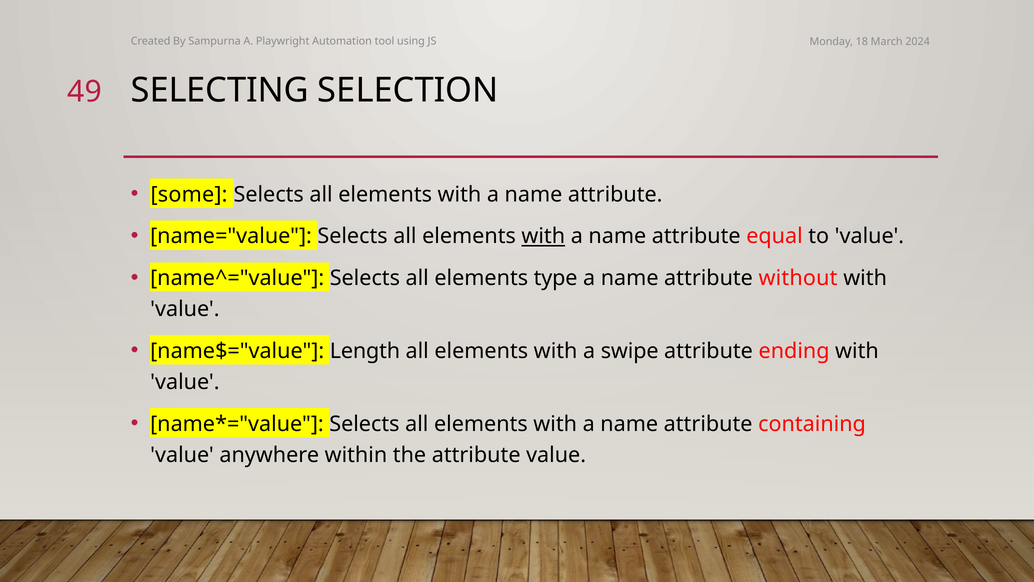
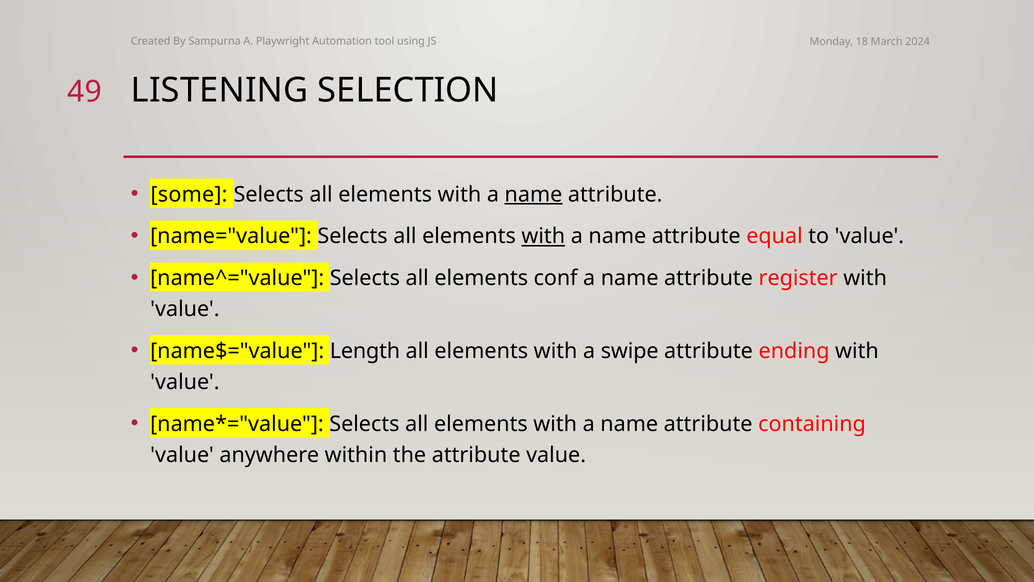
SELECTING: SELECTING -> LISTENING
name at (534, 194) underline: none -> present
type: type -> conf
without: without -> register
